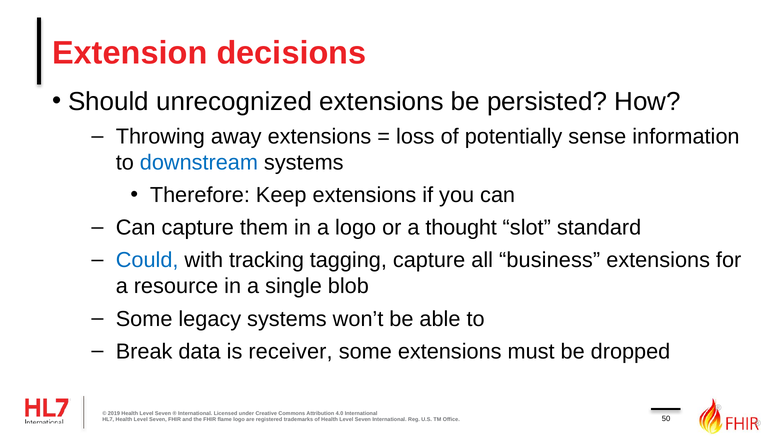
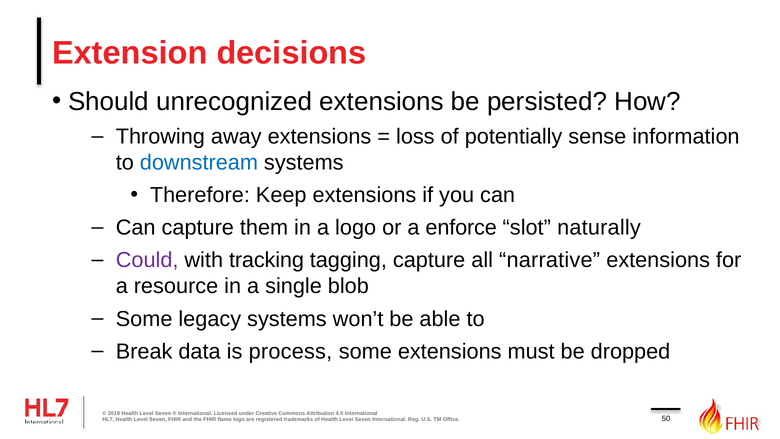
thought: thought -> enforce
standard: standard -> naturally
Could colour: blue -> purple
business: business -> narrative
receiver: receiver -> process
